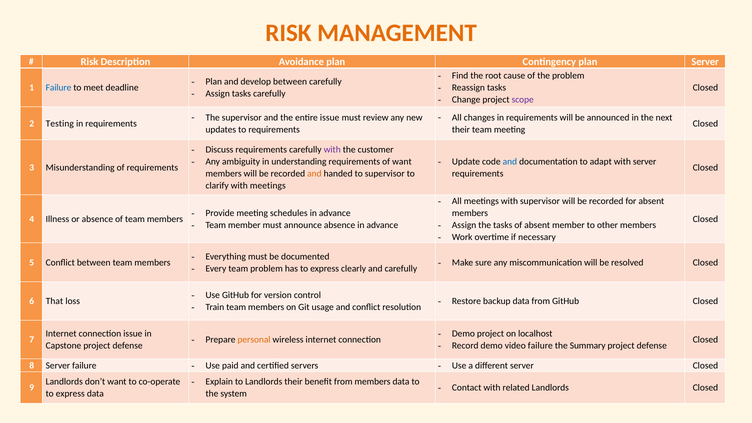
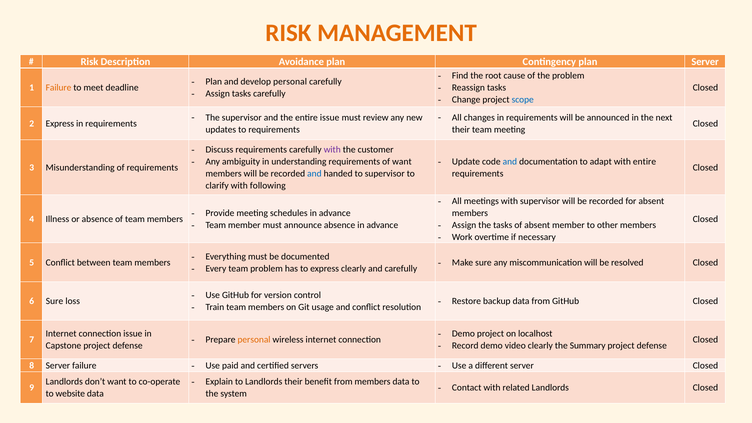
develop between: between -> personal
Failure at (59, 88) colour: blue -> orange
scope colour: purple -> blue
2 Testing: Testing -> Express
with server: server -> entire
and at (314, 174) colour: orange -> blue
with meetings: meetings -> following
6 That: That -> Sure
video failure: failure -> clearly
express at (70, 394): express -> website
